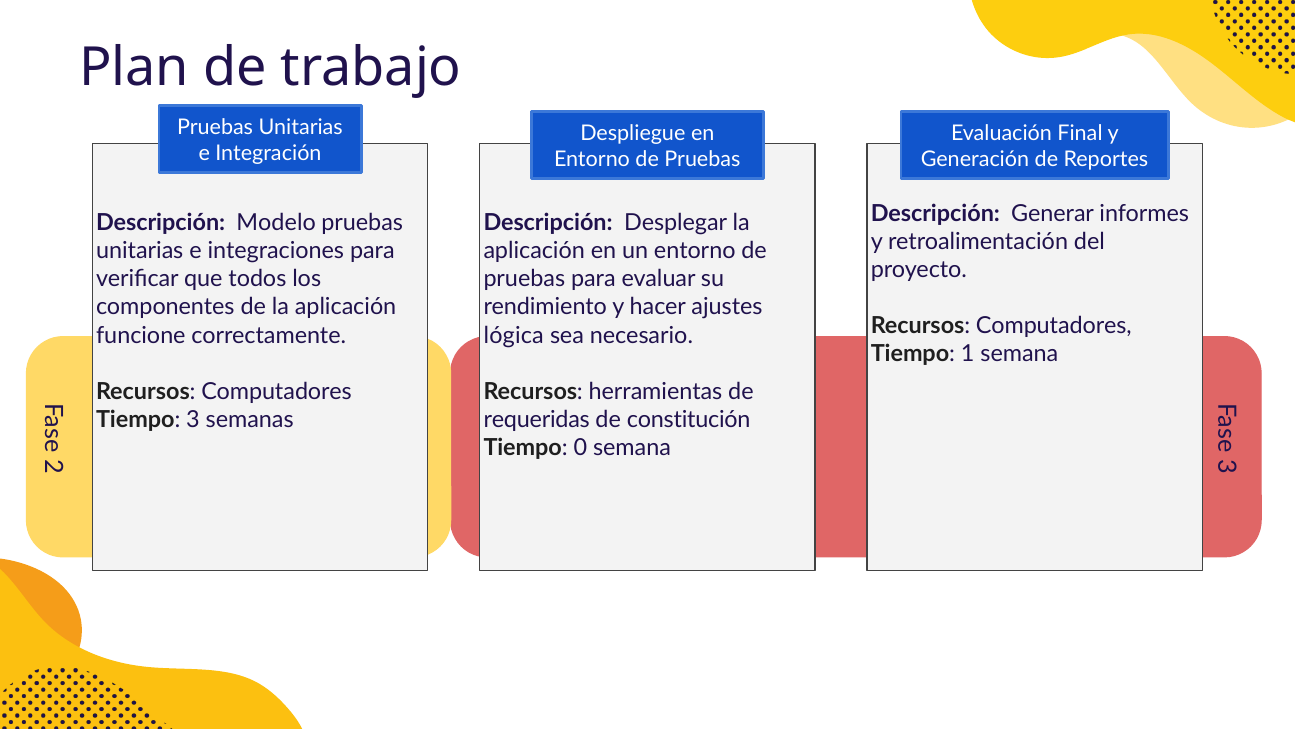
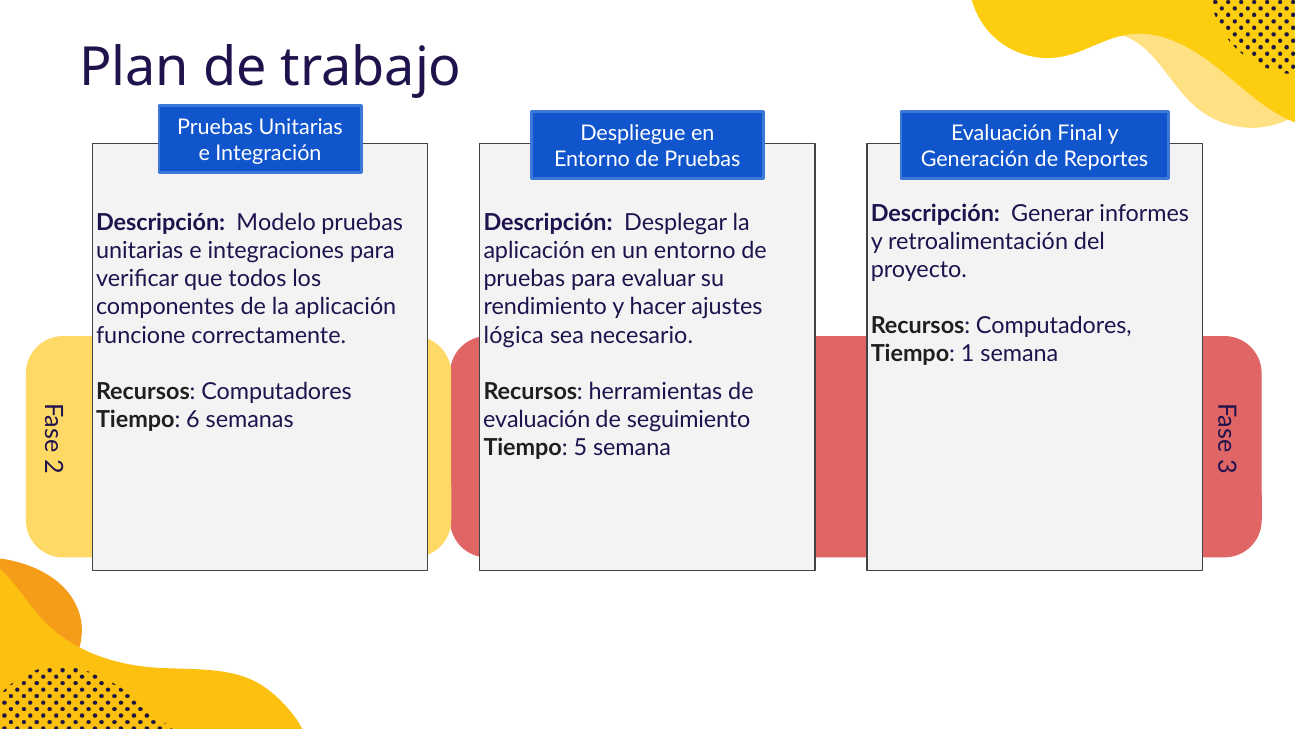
Tiempo 3: 3 -> 6
requeridas at (537, 419): requeridas -> evaluación
constitución: constitución -> seguimiento
0: 0 -> 5
